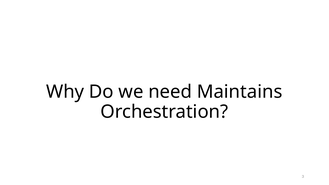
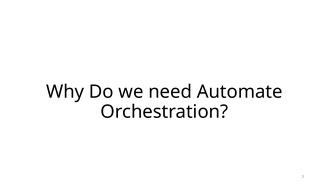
Maintains: Maintains -> Automate
